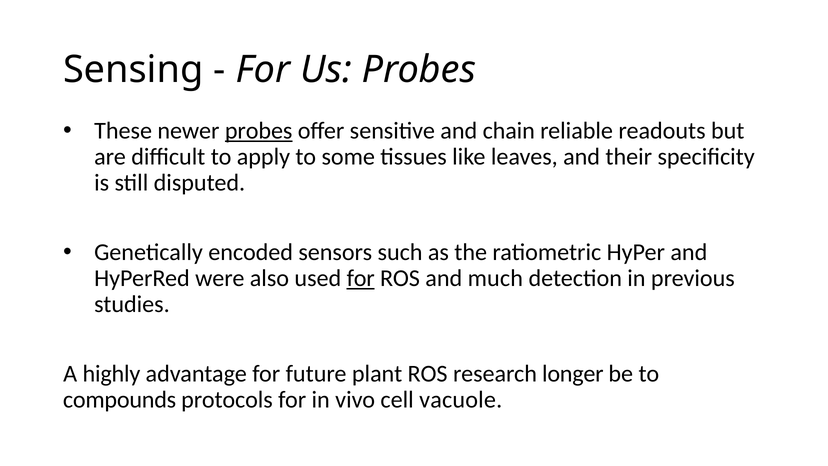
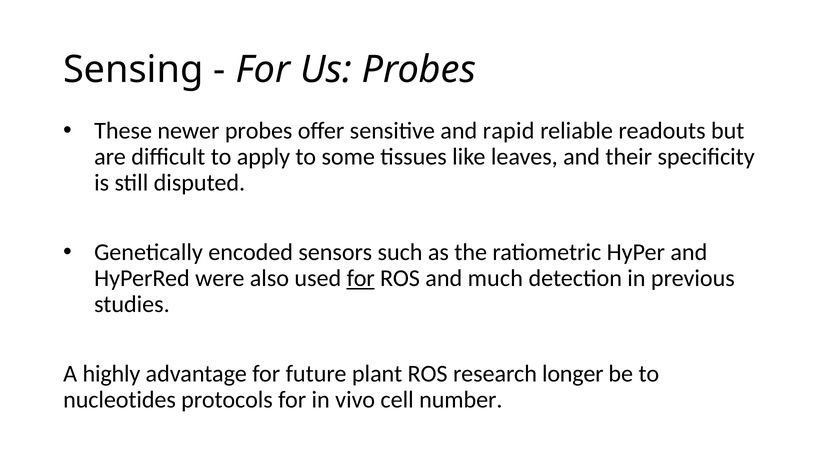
probes at (259, 131) underline: present -> none
chain: chain -> rapid
compounds: compounds -> nucleotides
vacuole: vacuole -> number
